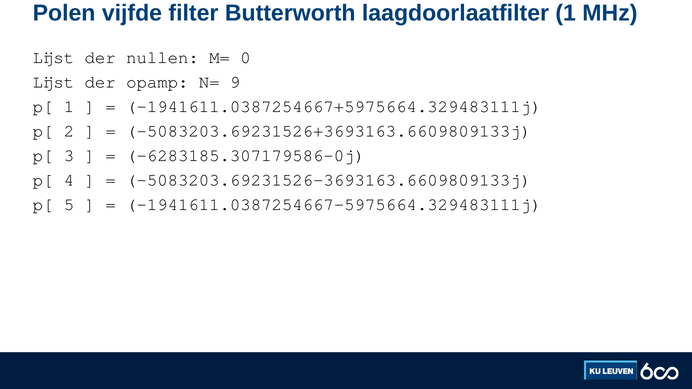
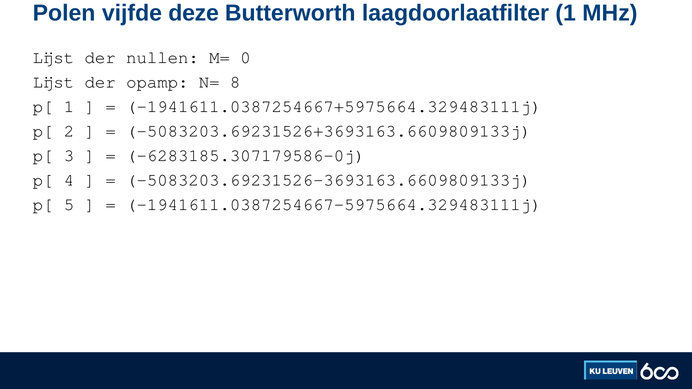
filter: filter -> deze
9: 9 -> 8
